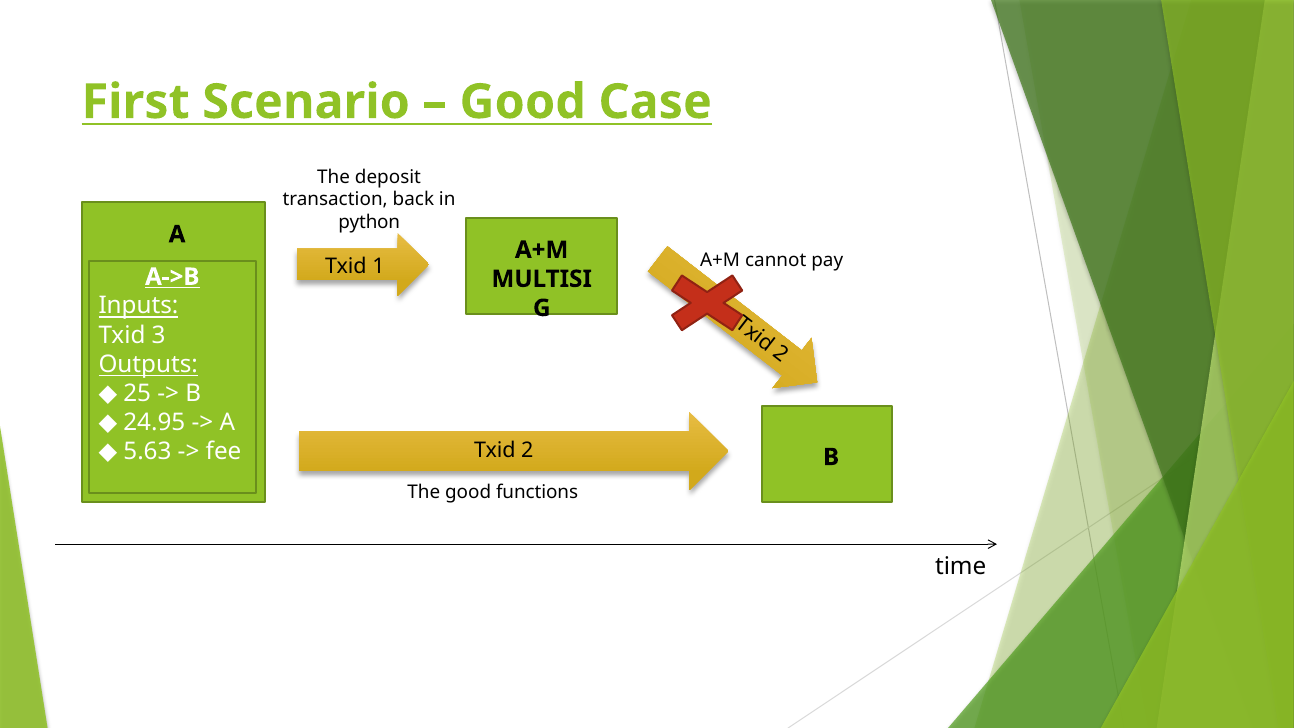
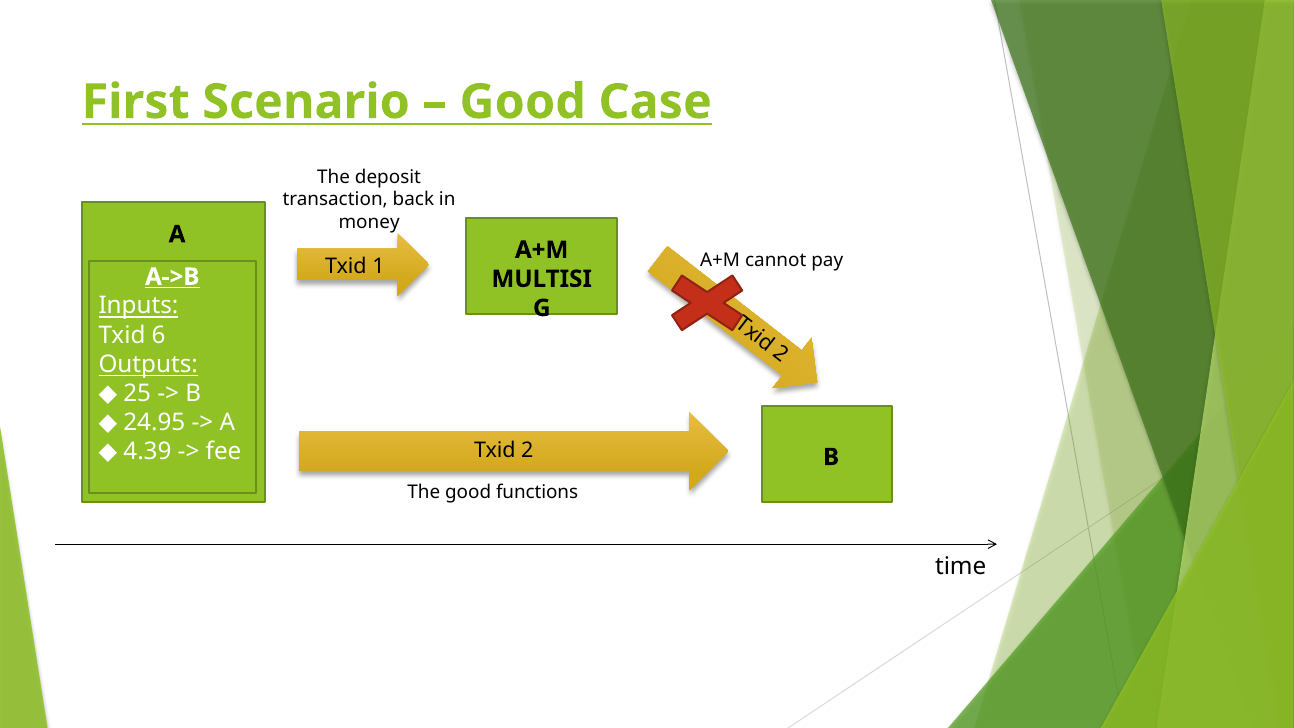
python: python -> money
3: 3 -> 6
5.63: 5.63 -> 4.39
